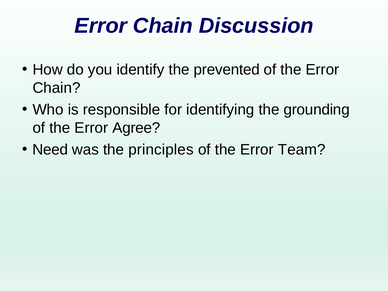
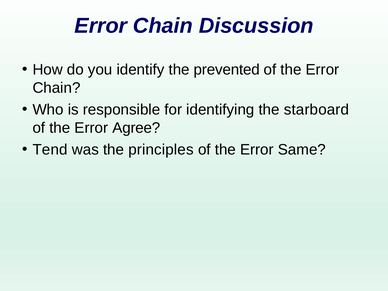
grounding: grounding -> starboard
Need: Need -> Tend
Team: Team -> Same
